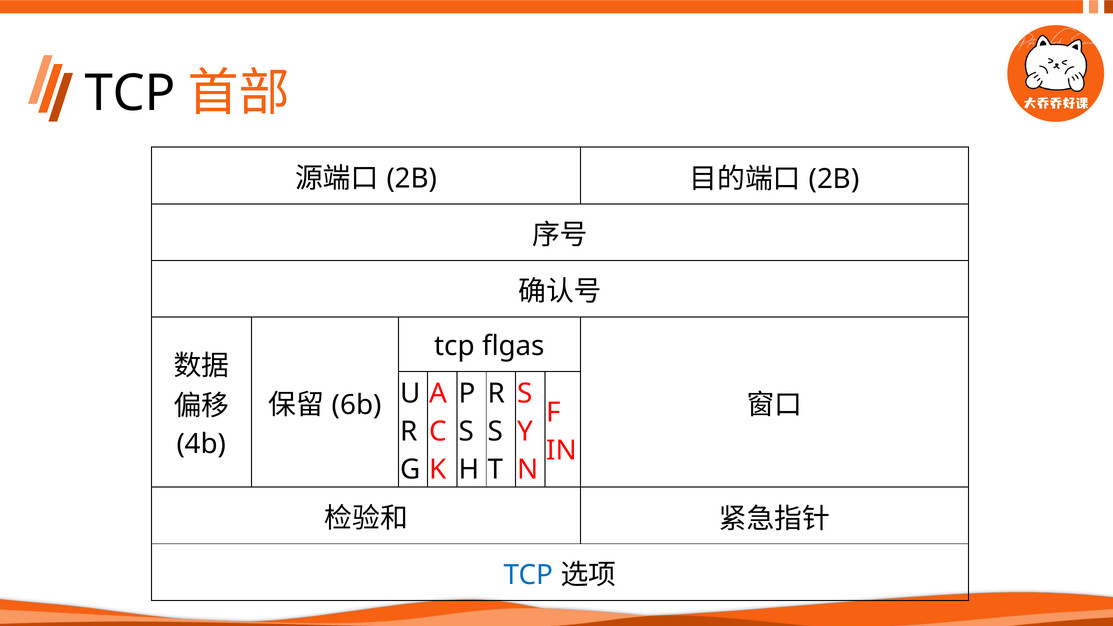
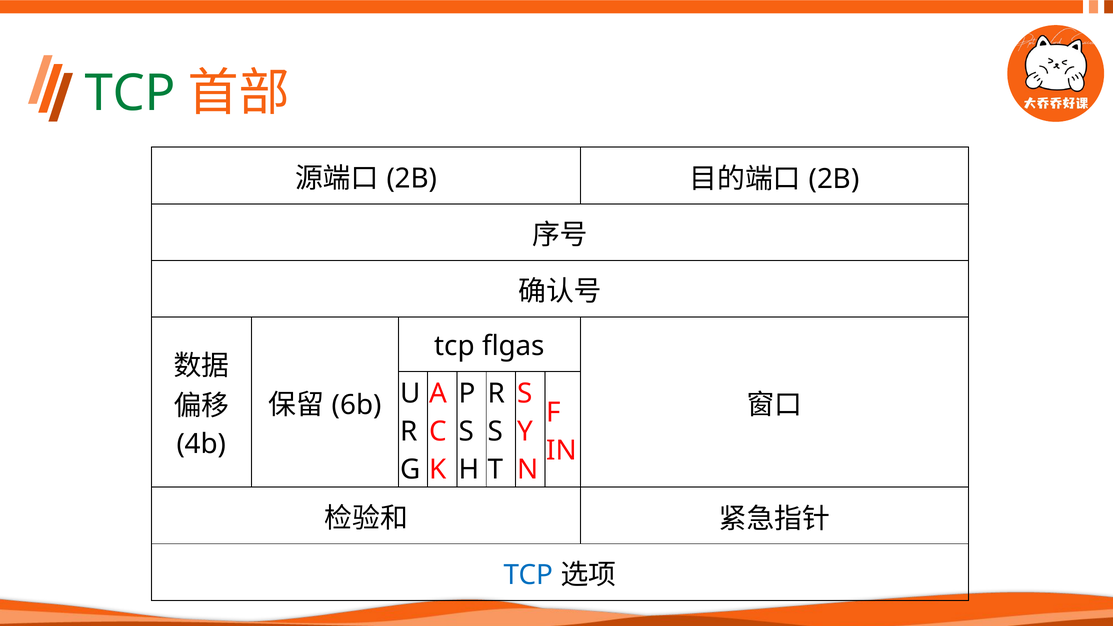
TCP at (130, 93) colour: black -> green
